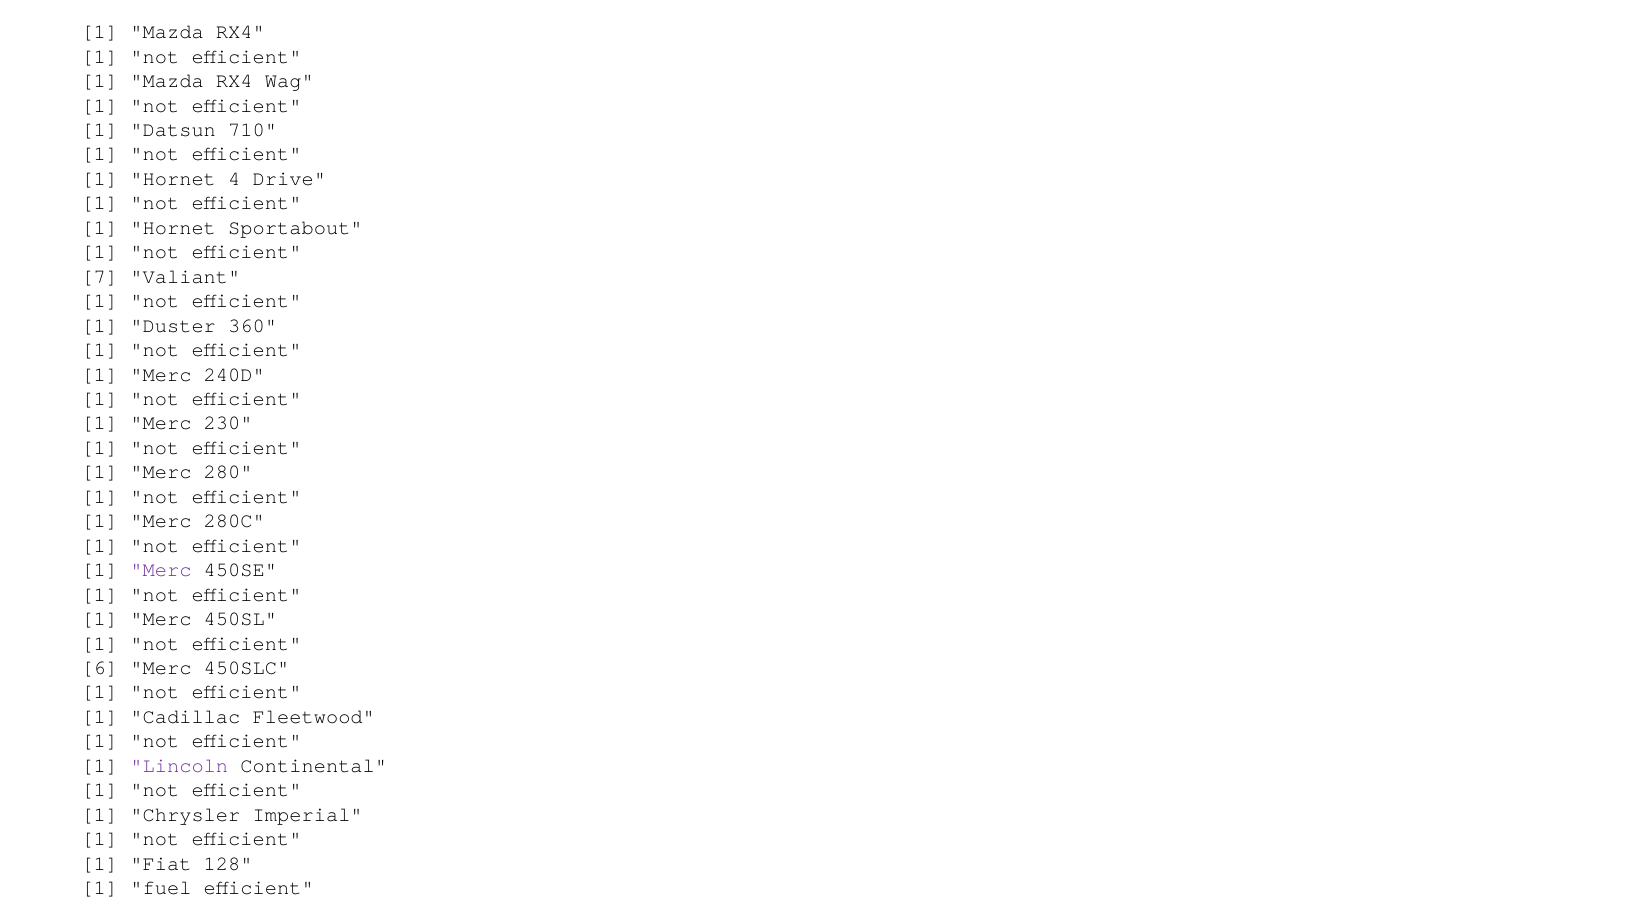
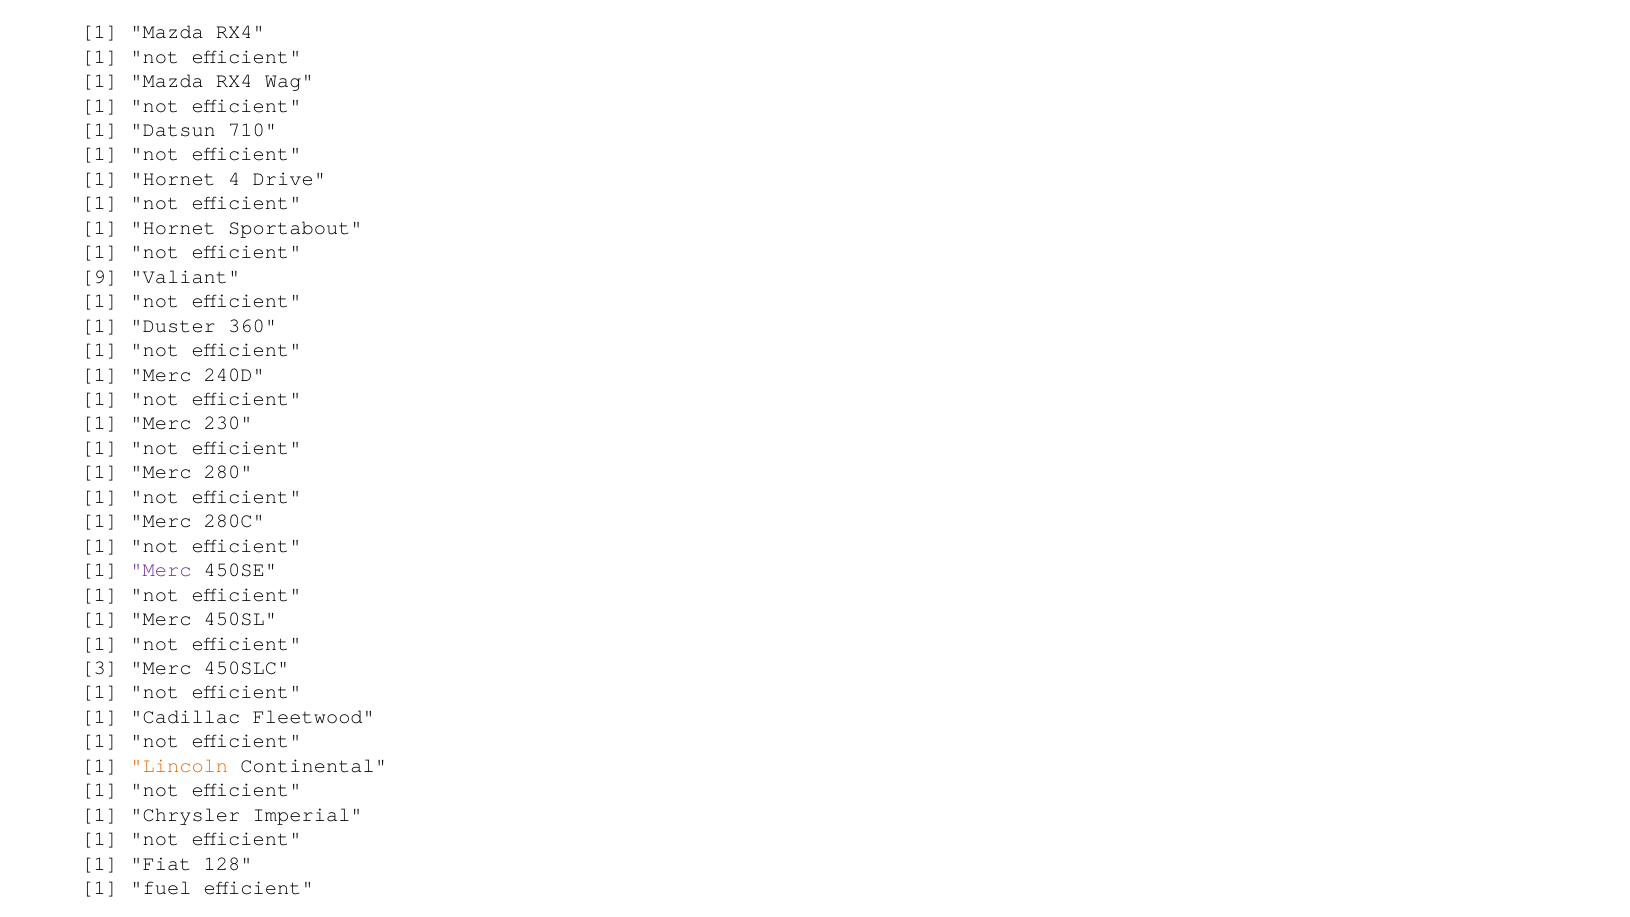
7: 7 -> 9
6: 6 -> 3
Lincoln colour: purple -> orange
